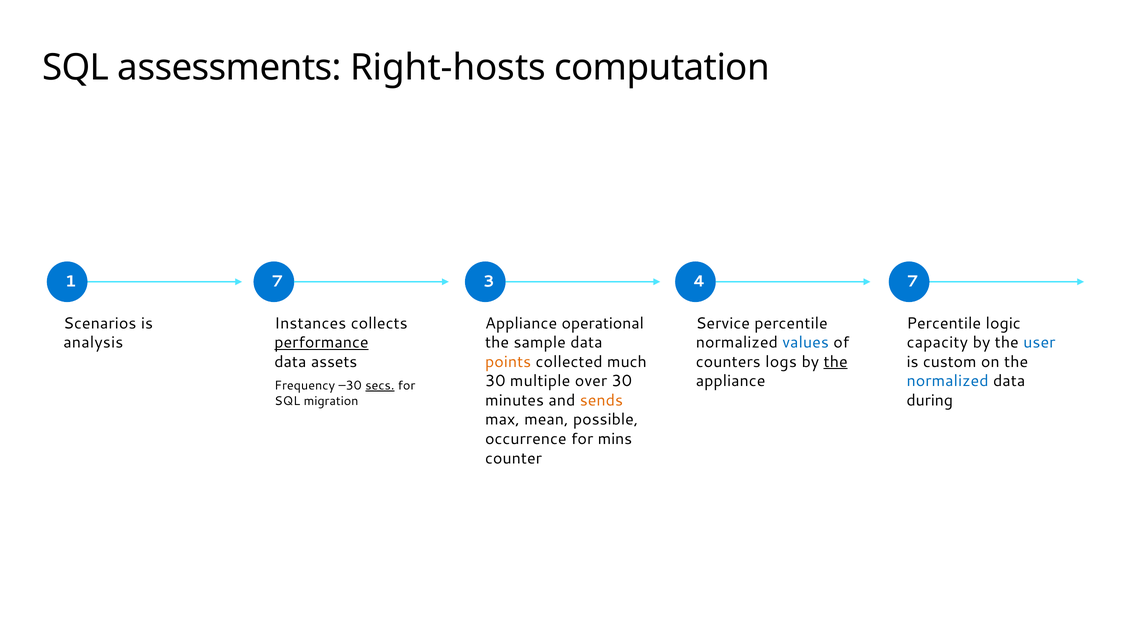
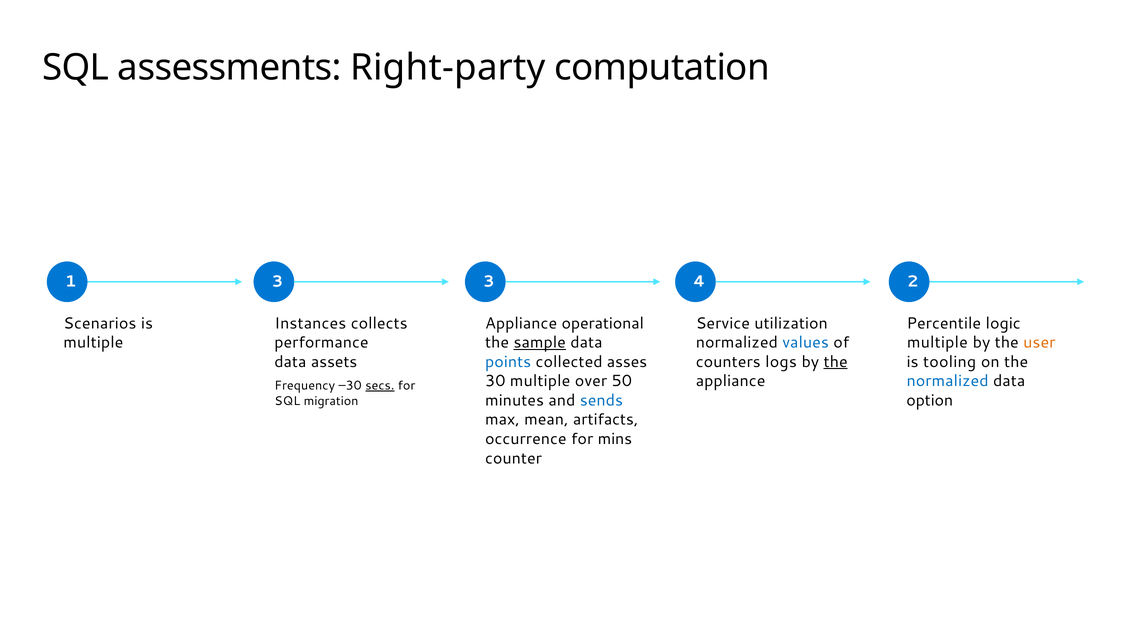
Right-hosts: Right-hosts -> Right-party
1 7: 7 -> 3
4 7: 7 -> 2
Service percentile: percentile -> utilization
analysis at (93, 343): analysis -> multiple
performance underline: present -> none
sample underline: none -> present
capacity at (937, 343): capacity -> multiple
user colour: blue -> orange
points colour: orange -> blue
much: much -> asses
custom: custom -> tooling
over 30: 30 -> 50
sends colour: orange -> blue
during: during -> option
possible: possible -> artifacts
